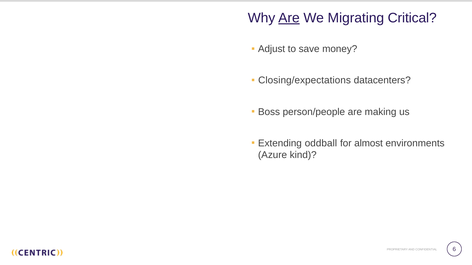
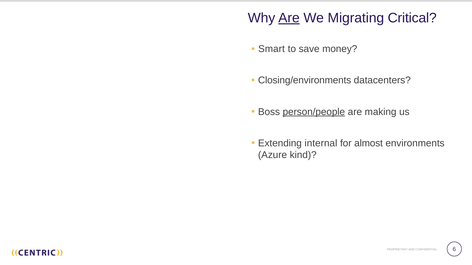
Adjust: Adjust -> Smart
Closing/expectations: Closing/expectations -> Closing/environments
person/people underline: none -> present
oddball: oddball -> internal
